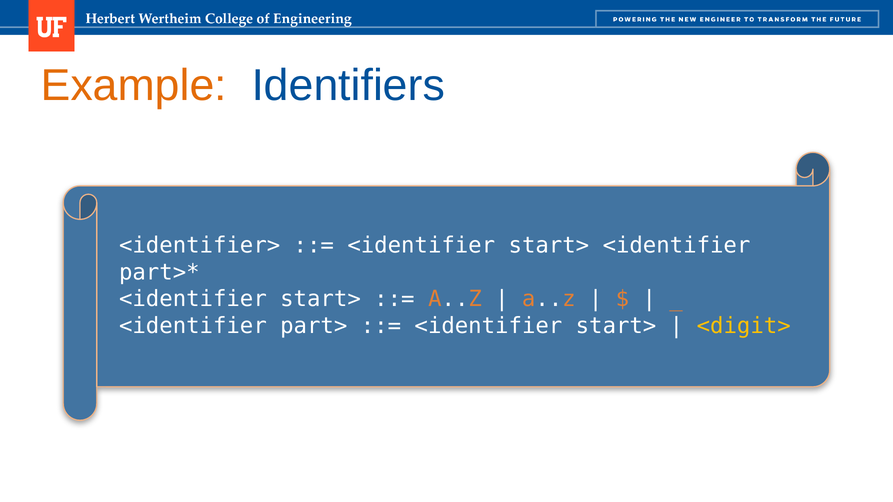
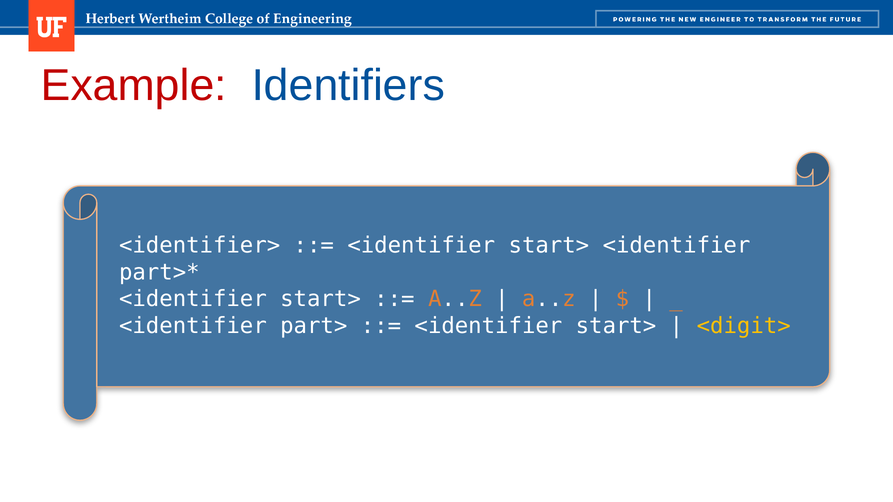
Example colour: orange -> red
